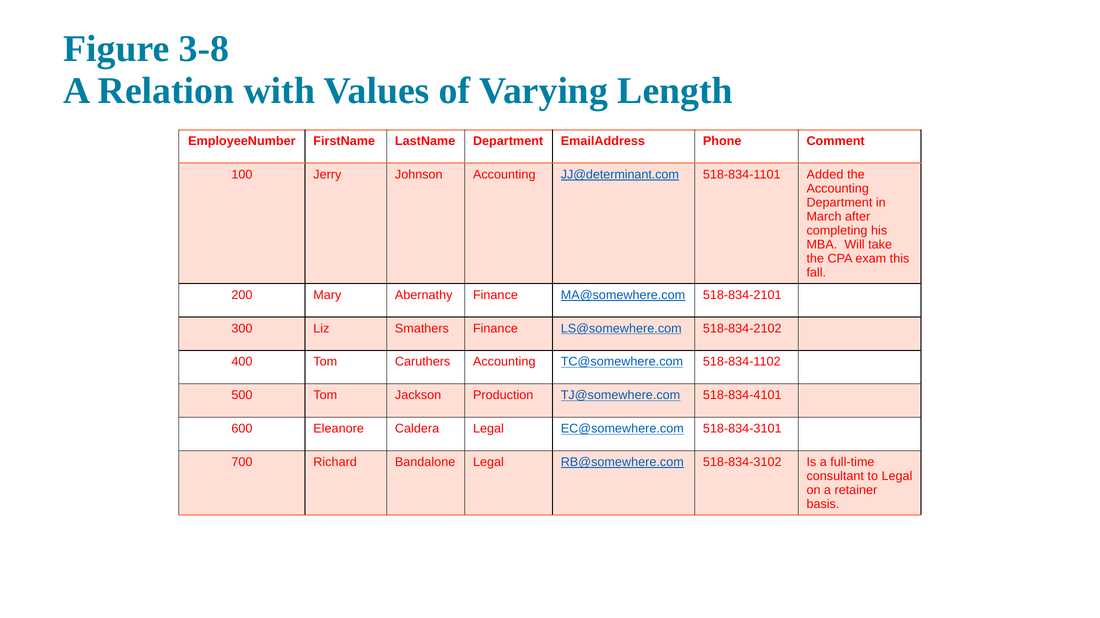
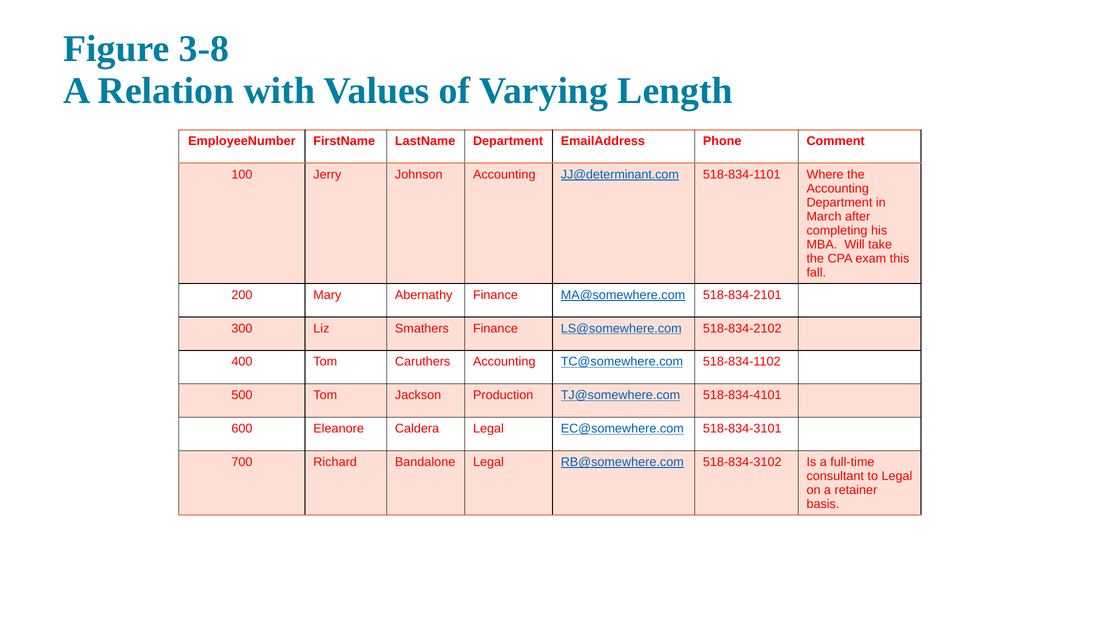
Added: Added -> Where
